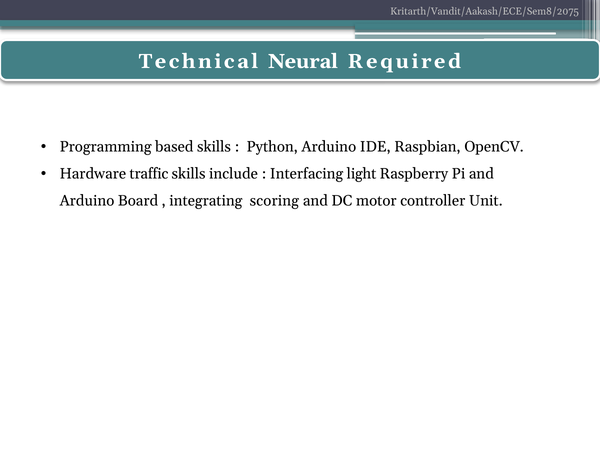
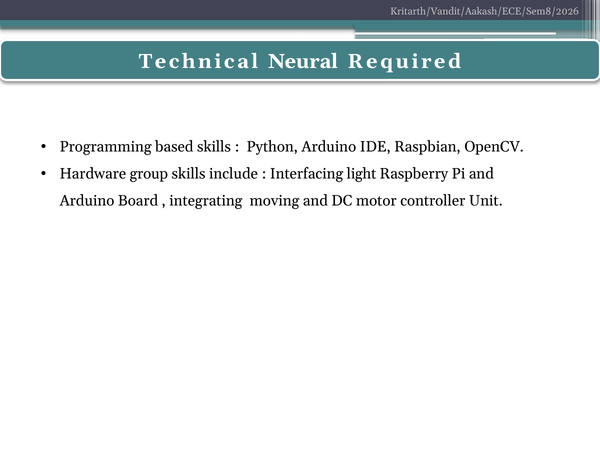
Kritarth/Vandit/Aakash/ECE/Sem8/2075: Kritarth/Vandit/Aakash/ECE/Sem8/2075 -> Kritarth/Vandit/Aakash/ECE/Sem8/2026
traffic: traffic -> group
scoring: scoring -> moving
